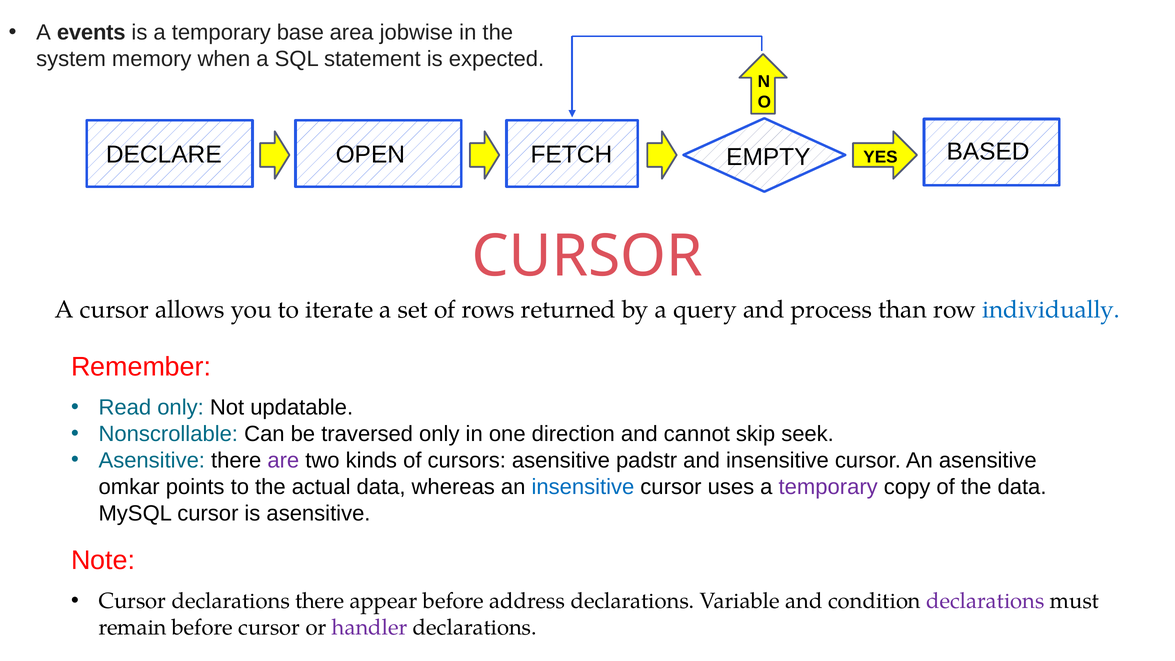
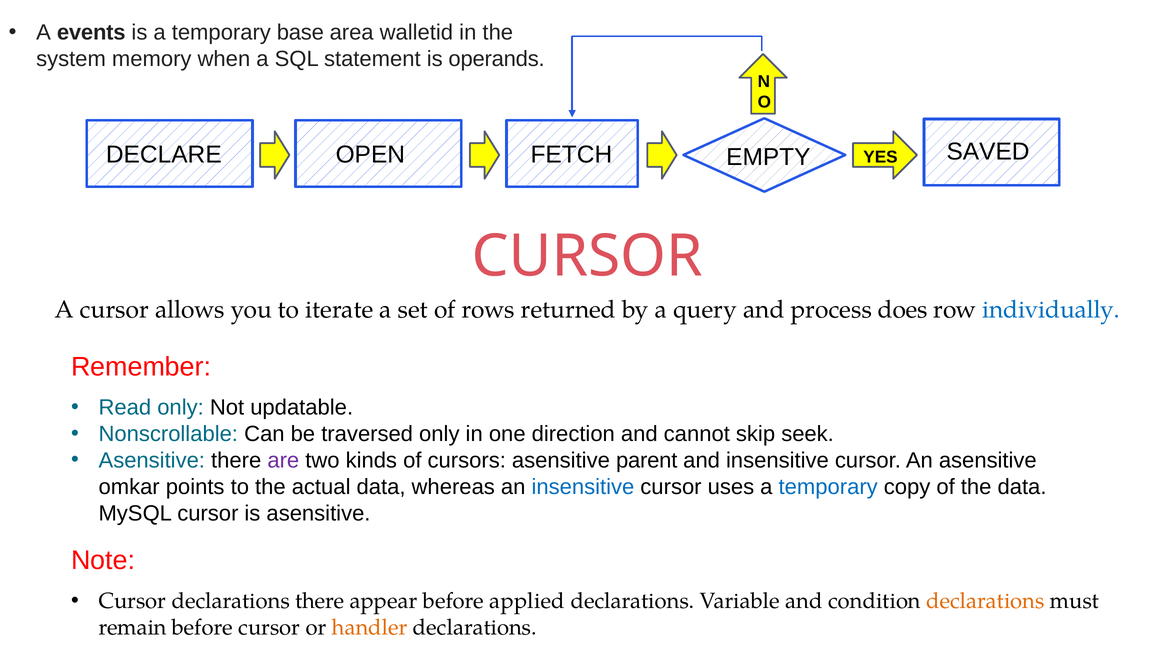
jobwise: jobwise -> walletid
expected: expected -> operands
BASED: BASED -> SAVED
than: than -> does
padstr: padstr -> parent
temporary at (828, 487) colour: purple -> blue
address: address -> applied
declarations at (985, 601) colour: purple -> orange
handler colour: purple -> orange
